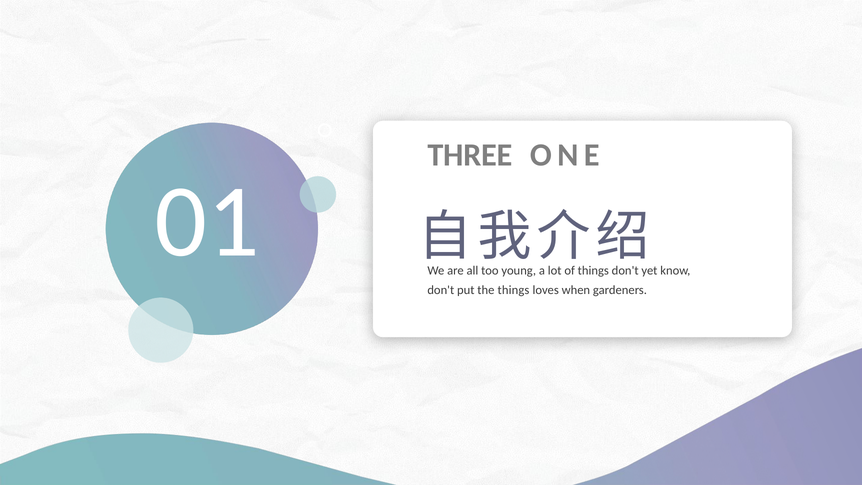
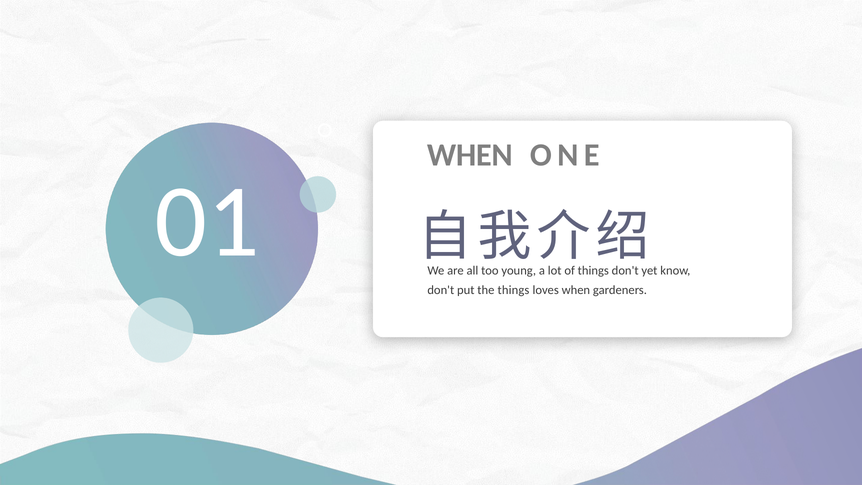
THREE at (470, 155): THREE -> WHEN
